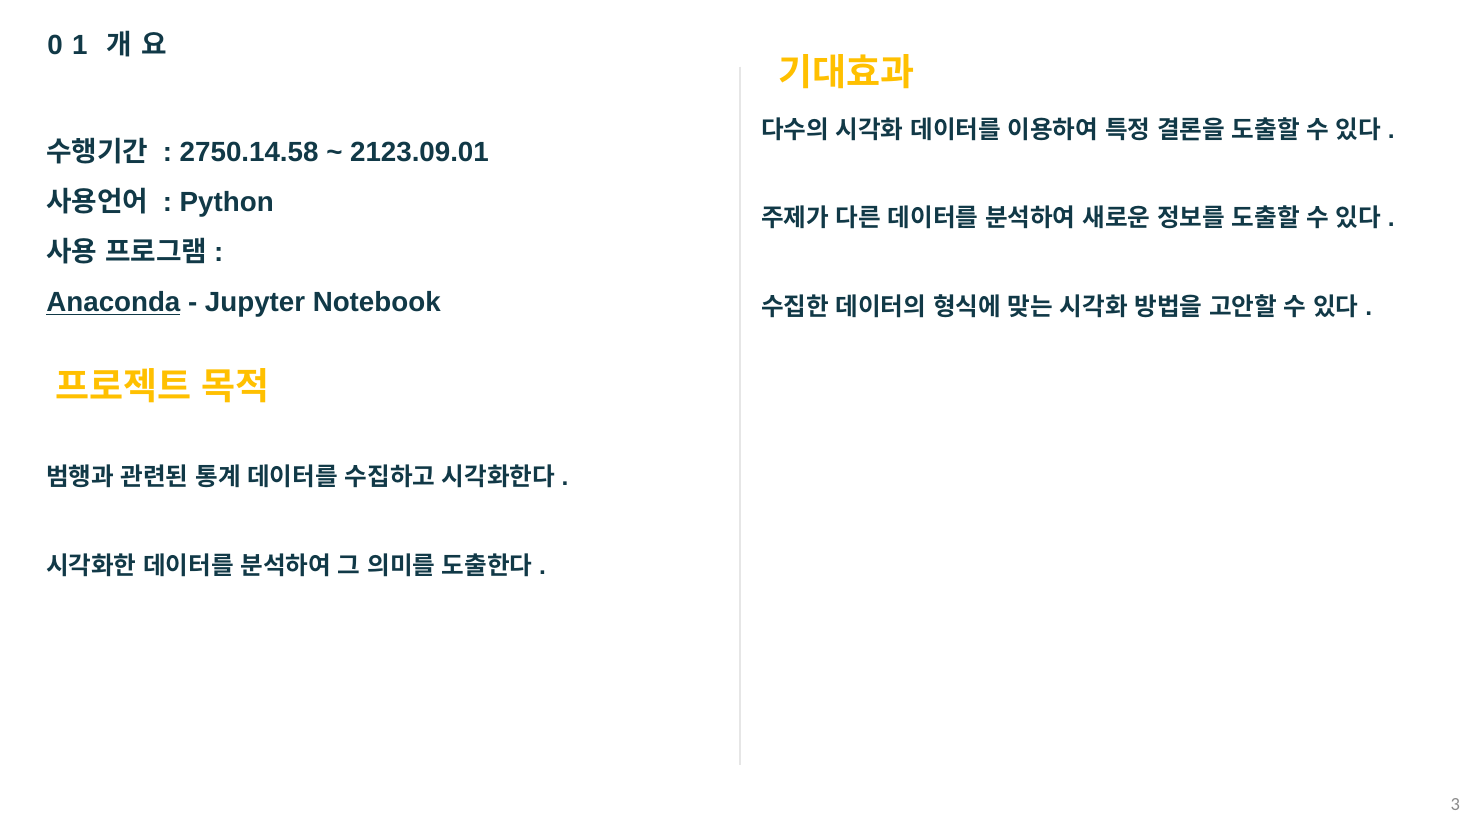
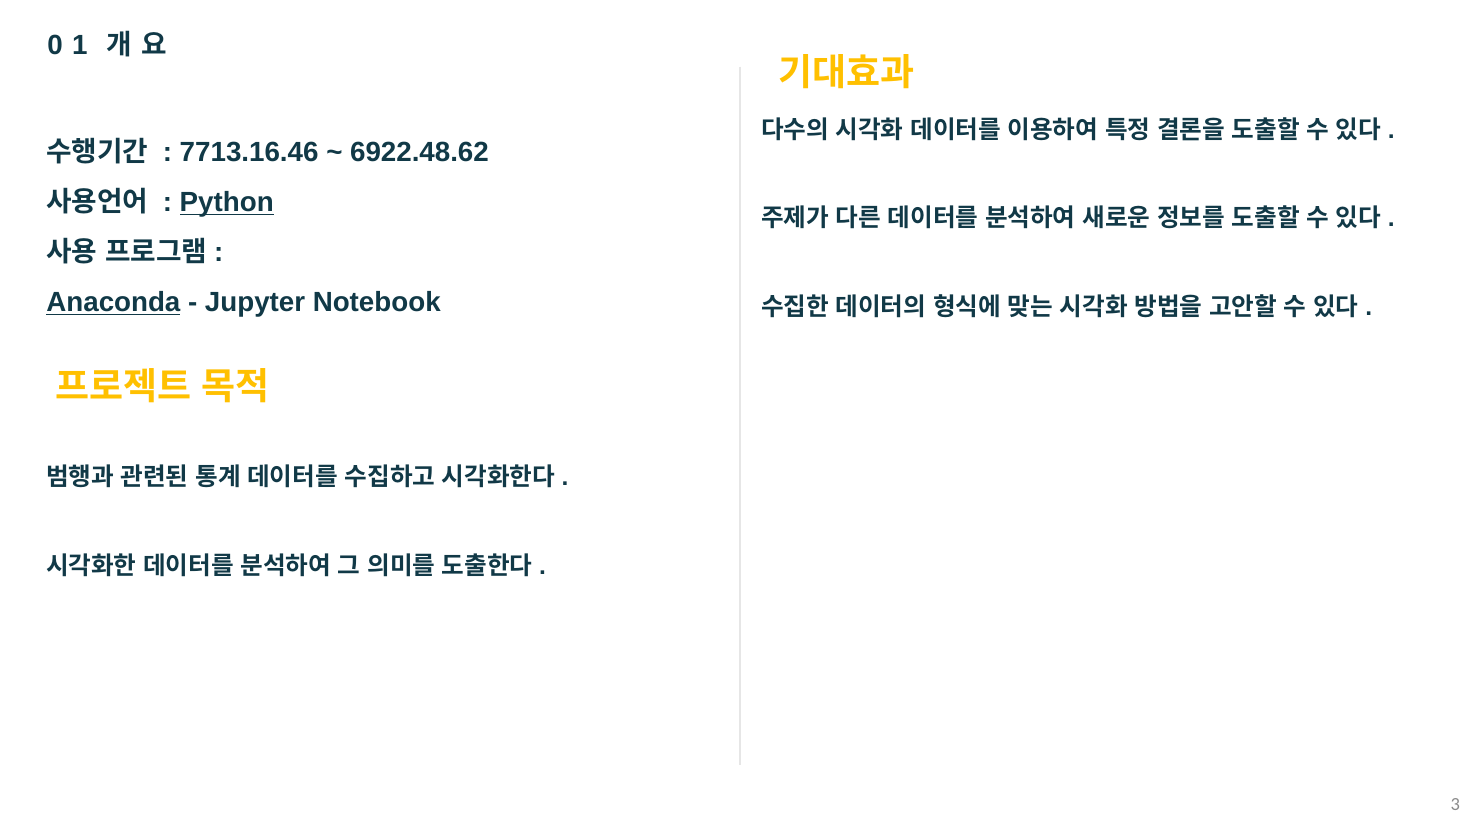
2750.14.58: 2750.14.58 -> 7713.16.46
2123.09.01: 2123.09.01 -> 6922.48.62
Python underline: none -> present
